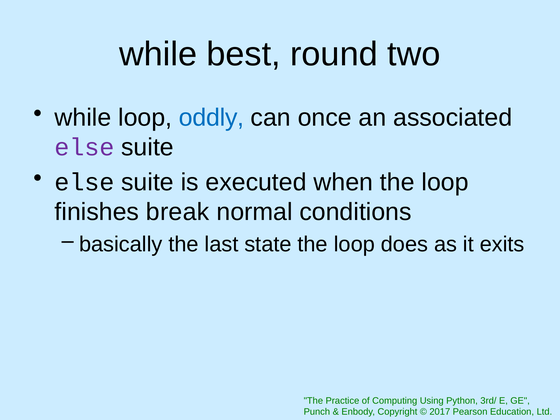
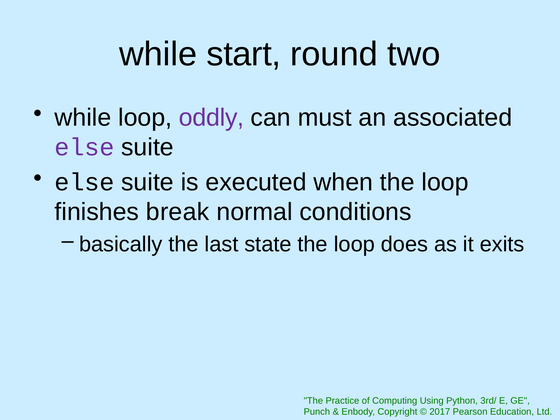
best: best -> start
oddly colour: blue -> purple
once: once -> must
